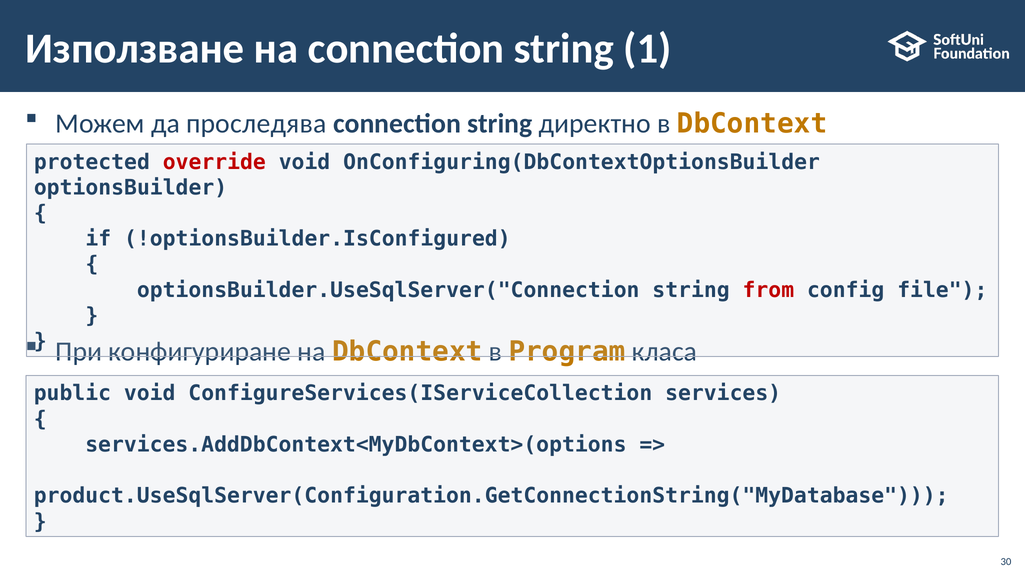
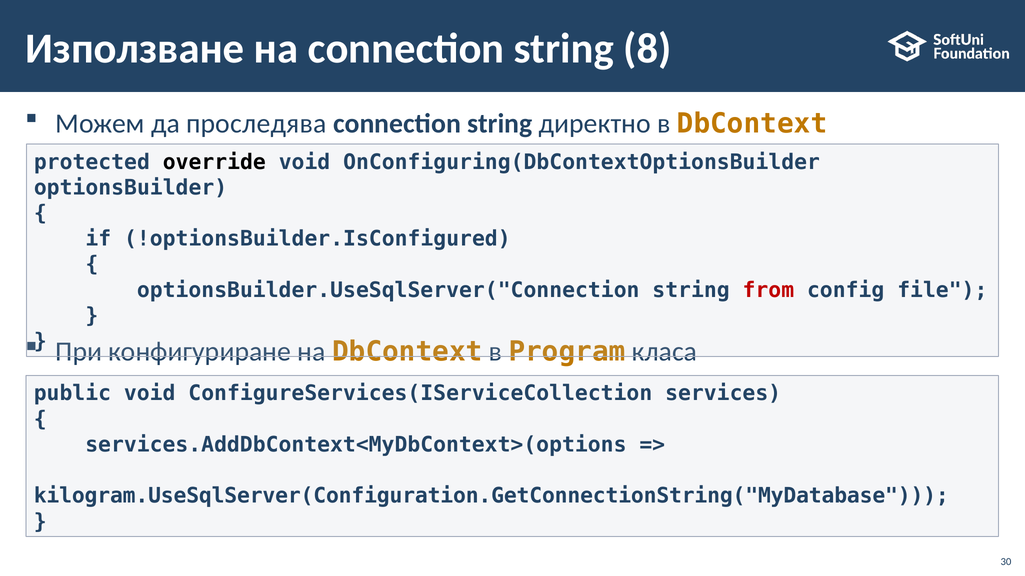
1: 1 -> 8
override colour: red -> black
product.UseSqlServer(Configuration.GetConnectionString("MyDatabase: product.UseSqlServer(Configuration.GetConnectionString("MyDatabase -> kilogram.UseSqlServer(Configuration.GetConnectionString("MyDatabase
